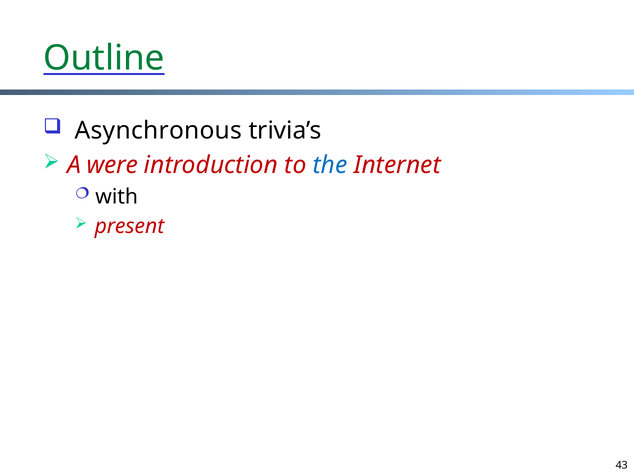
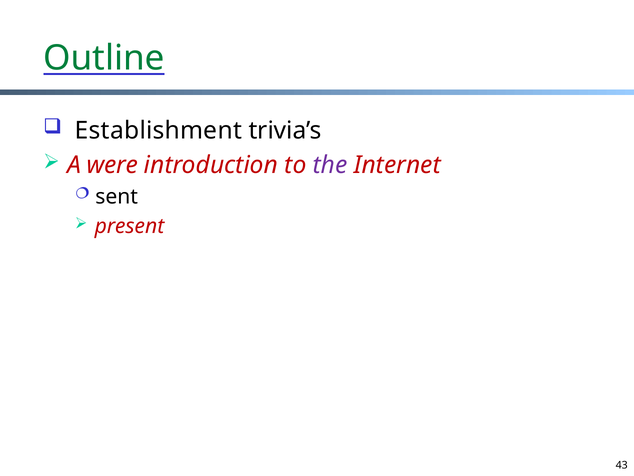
Asynchronous: Asynchronous -> Establishment
the colour: blue -> purple
with: with -> sent
